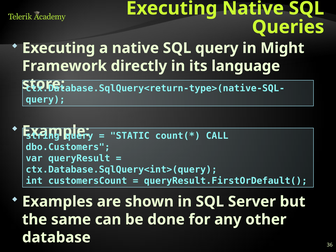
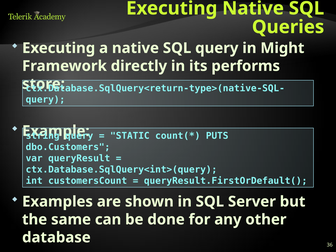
language: language -> performs
CALL: CALL -> PUTS
